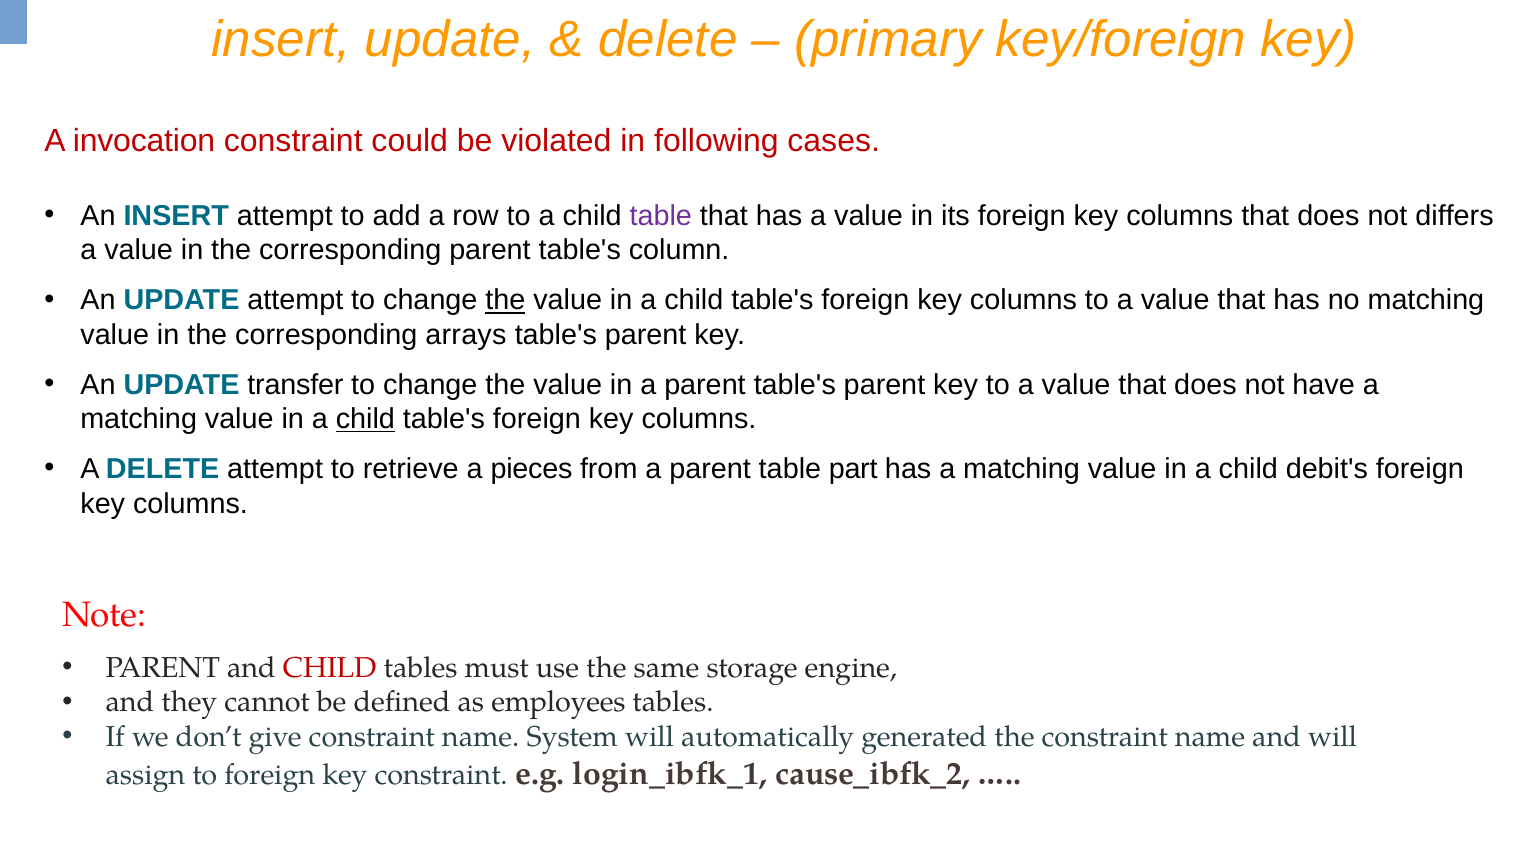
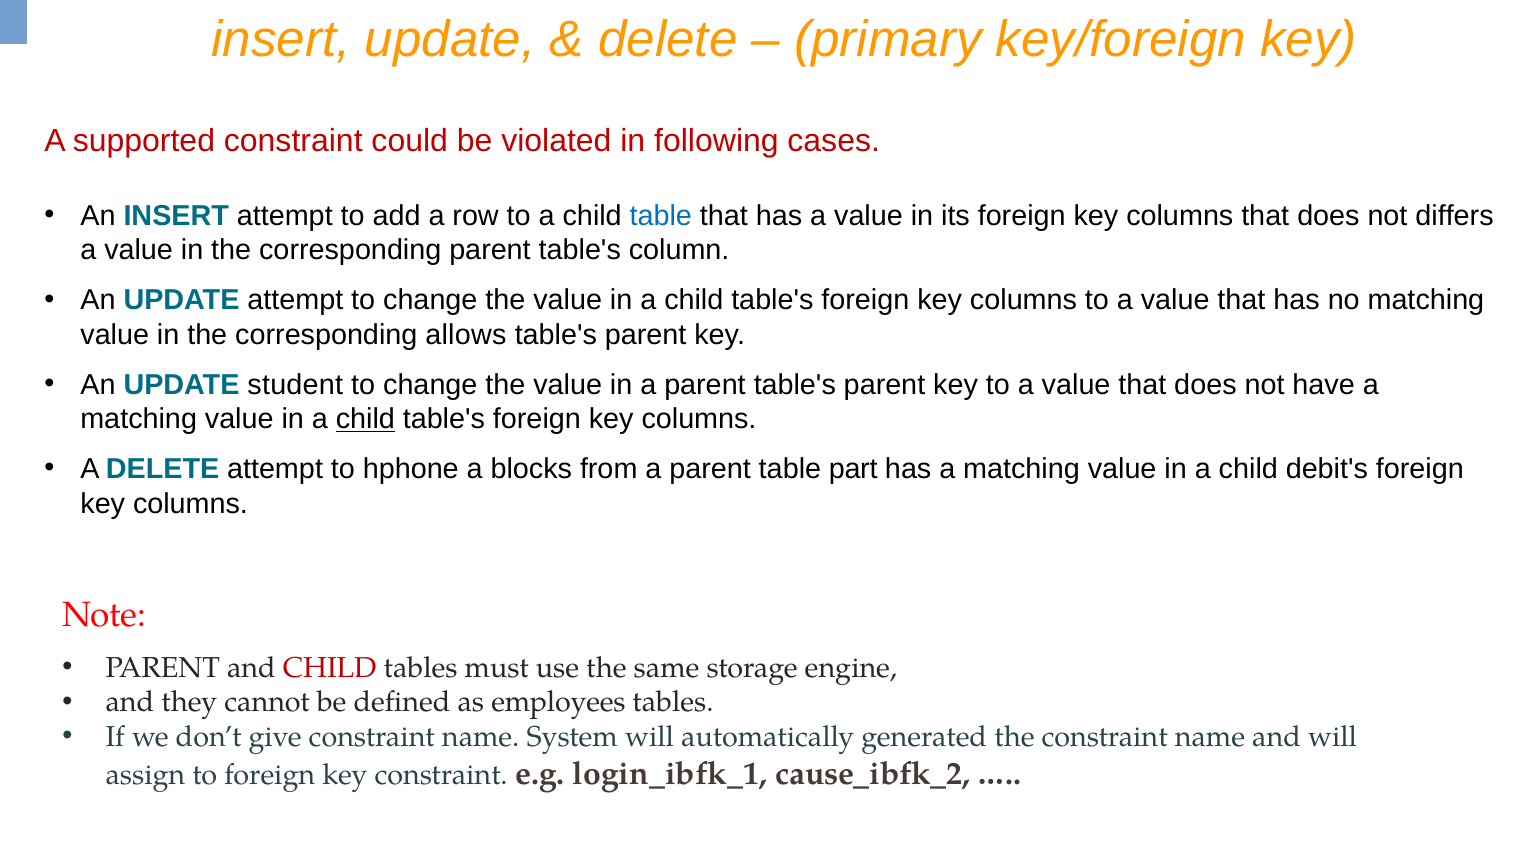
invocation: invocation -> supported
table at (661, 216) colour: purple -> blue
the at (505, 300) underline: present -> none
arrays: arrays -> allows
transfer: transfer -> student
retrieve: retrieve -> hphone
pieces: pieces -> blocks
